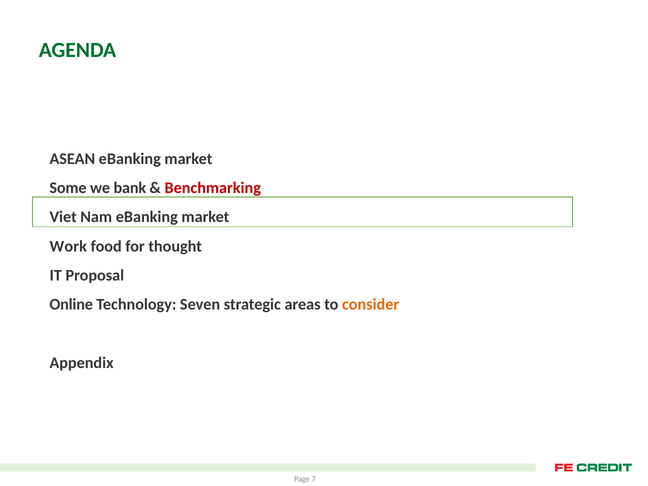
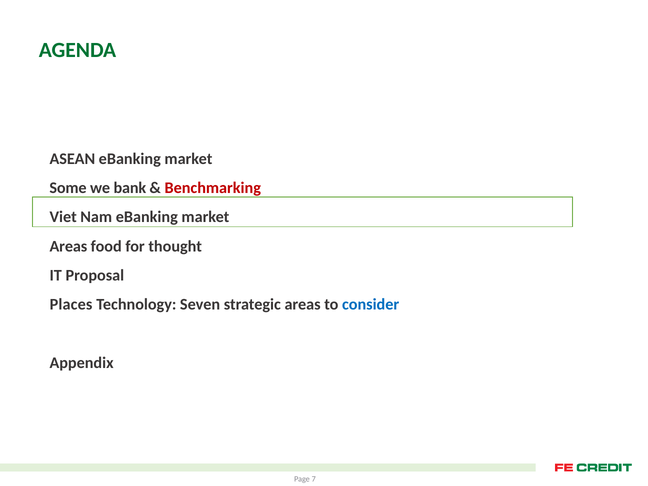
Work at (68, 246): Work -> Areas
Online: Online -> Places
consider colour: orange -> blue
